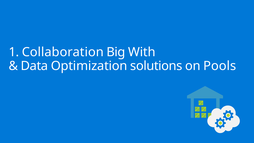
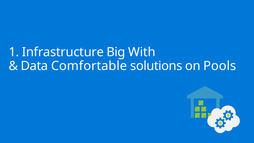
Collaboration: Collaboration -> Infrastructure
Optimization: Optimization -> Comfortable
